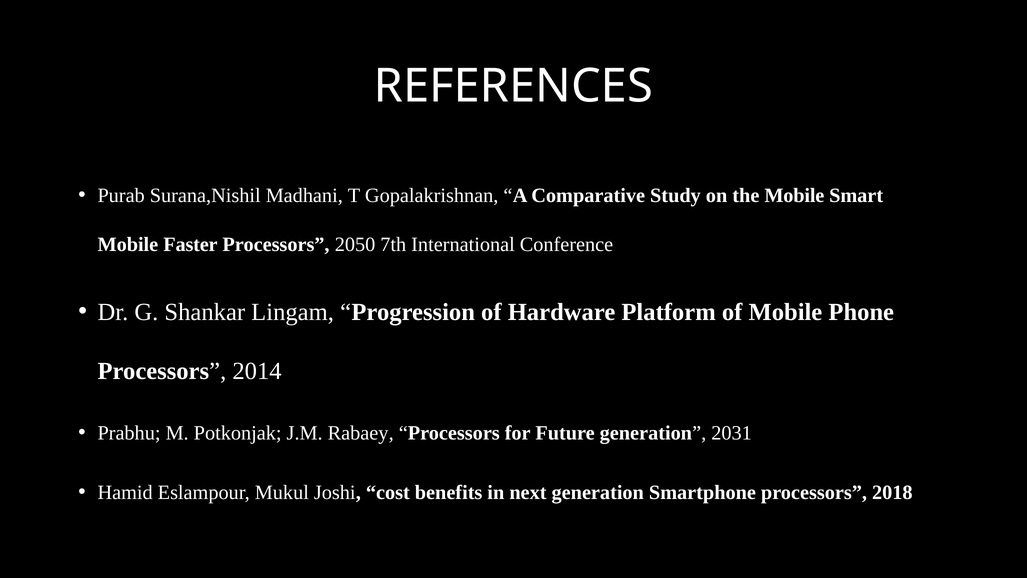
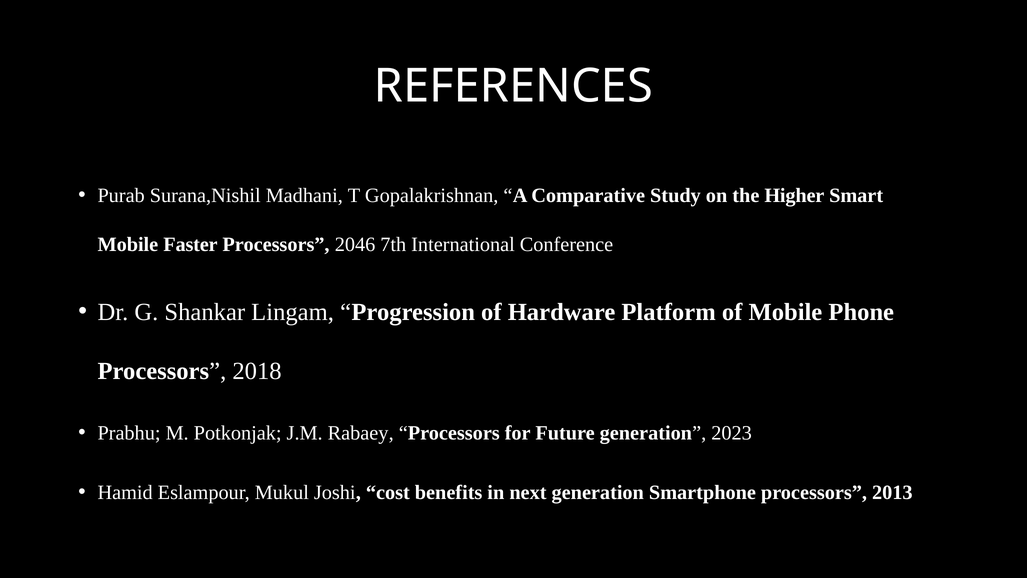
the Mobile: Mobile -> Higher
2050: 2050 -> 2046
2014: 2014 -> 2018
2031: 2031 -> 2023
2018: 2018 -> 2013
